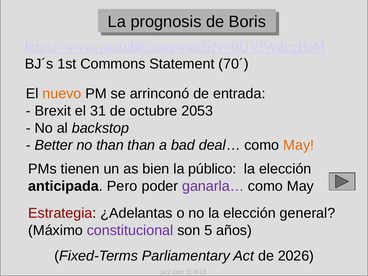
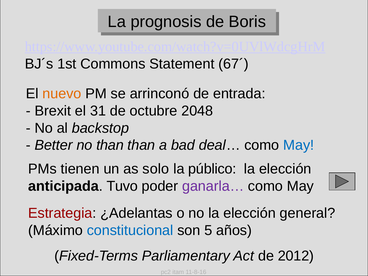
70´: 70´ -> 67´
2053: 2053 -> 2048
May at (299, 145) colour: orange -> blue
bien: bien -> solo
Pero: Pero -> Tuvo
constitucional colour: purple -> blue
2026: 2026 -> 2012
